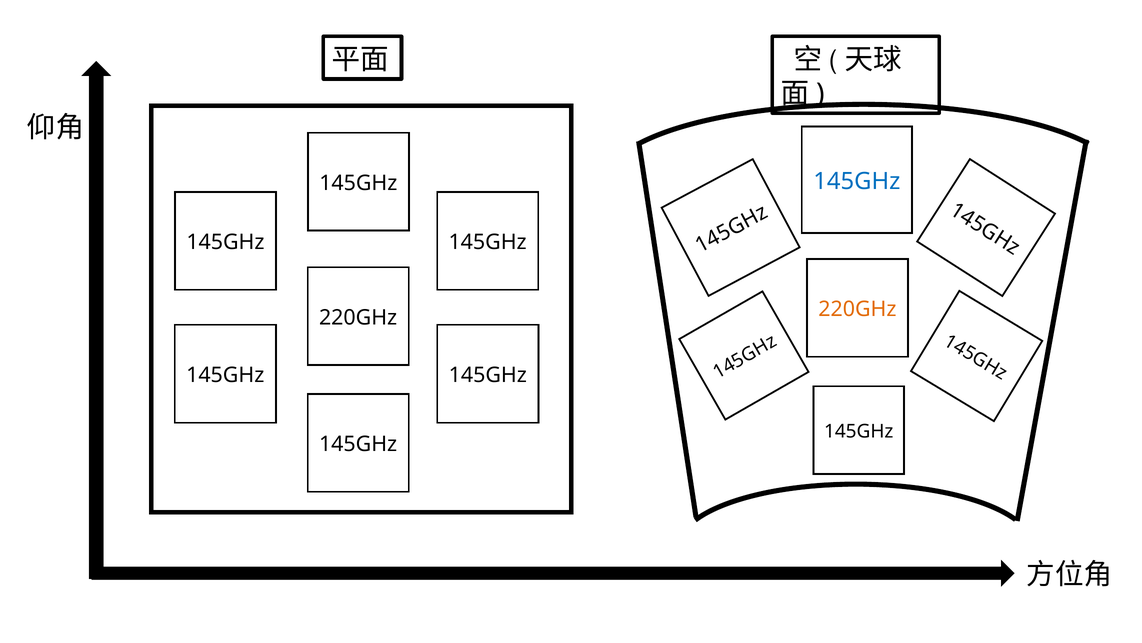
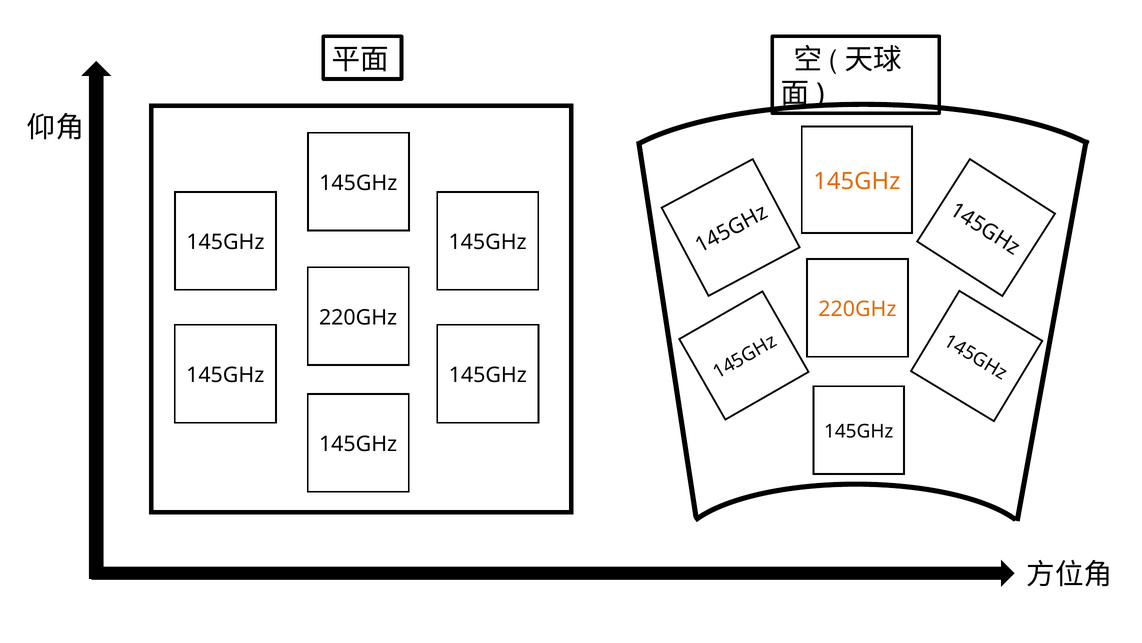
145GHz at (857, 181) colour: blue -> orange
